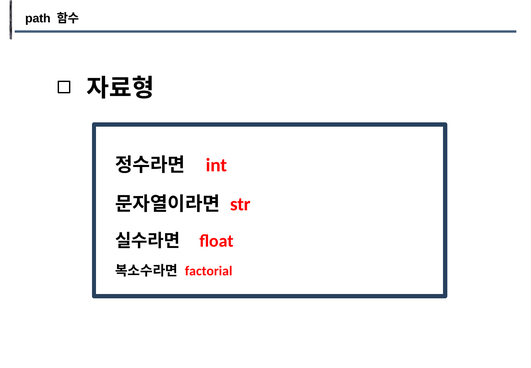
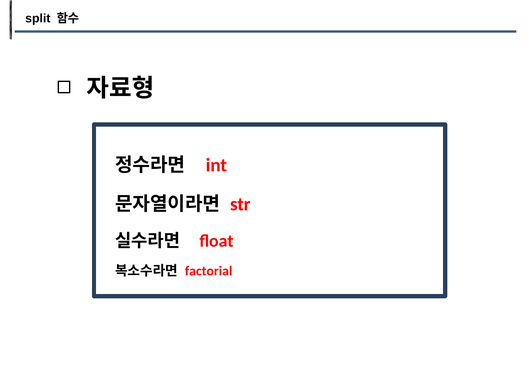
path: path -> split
